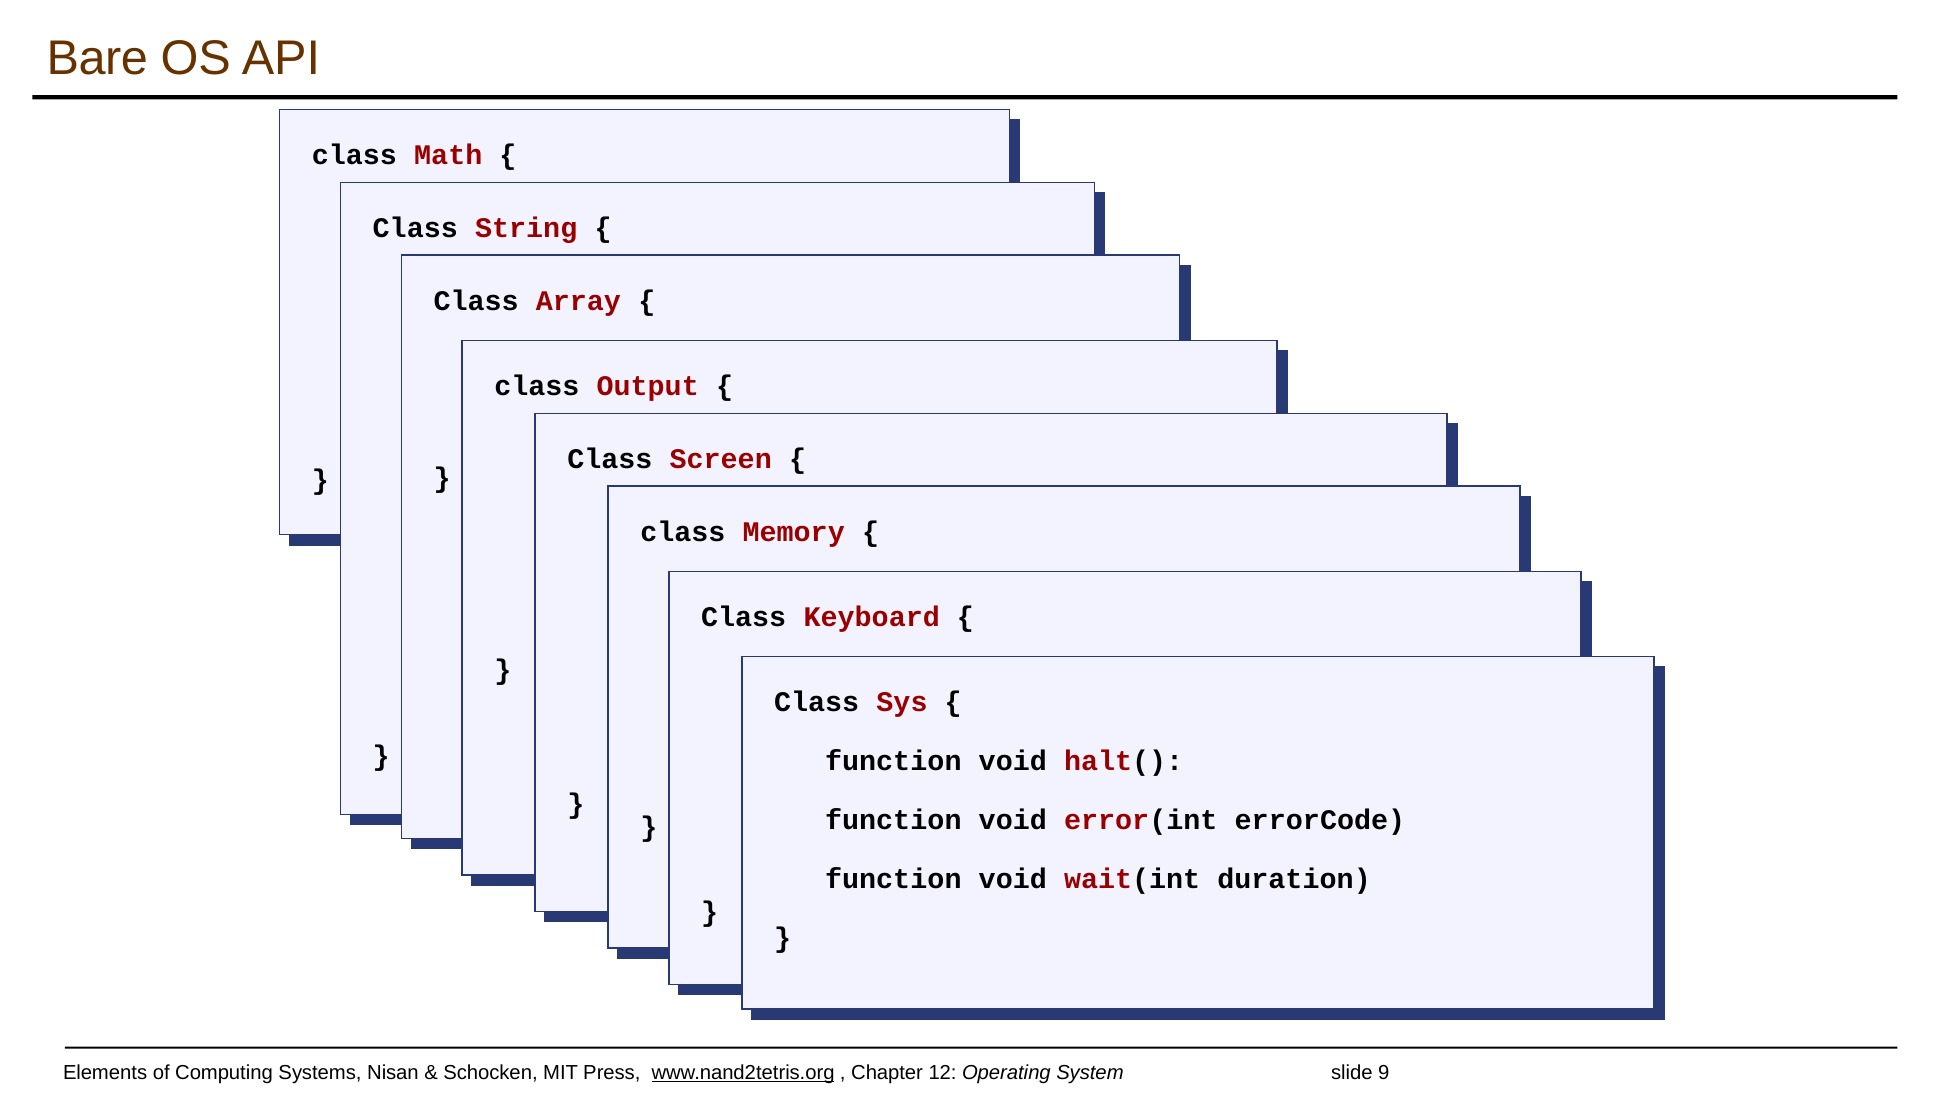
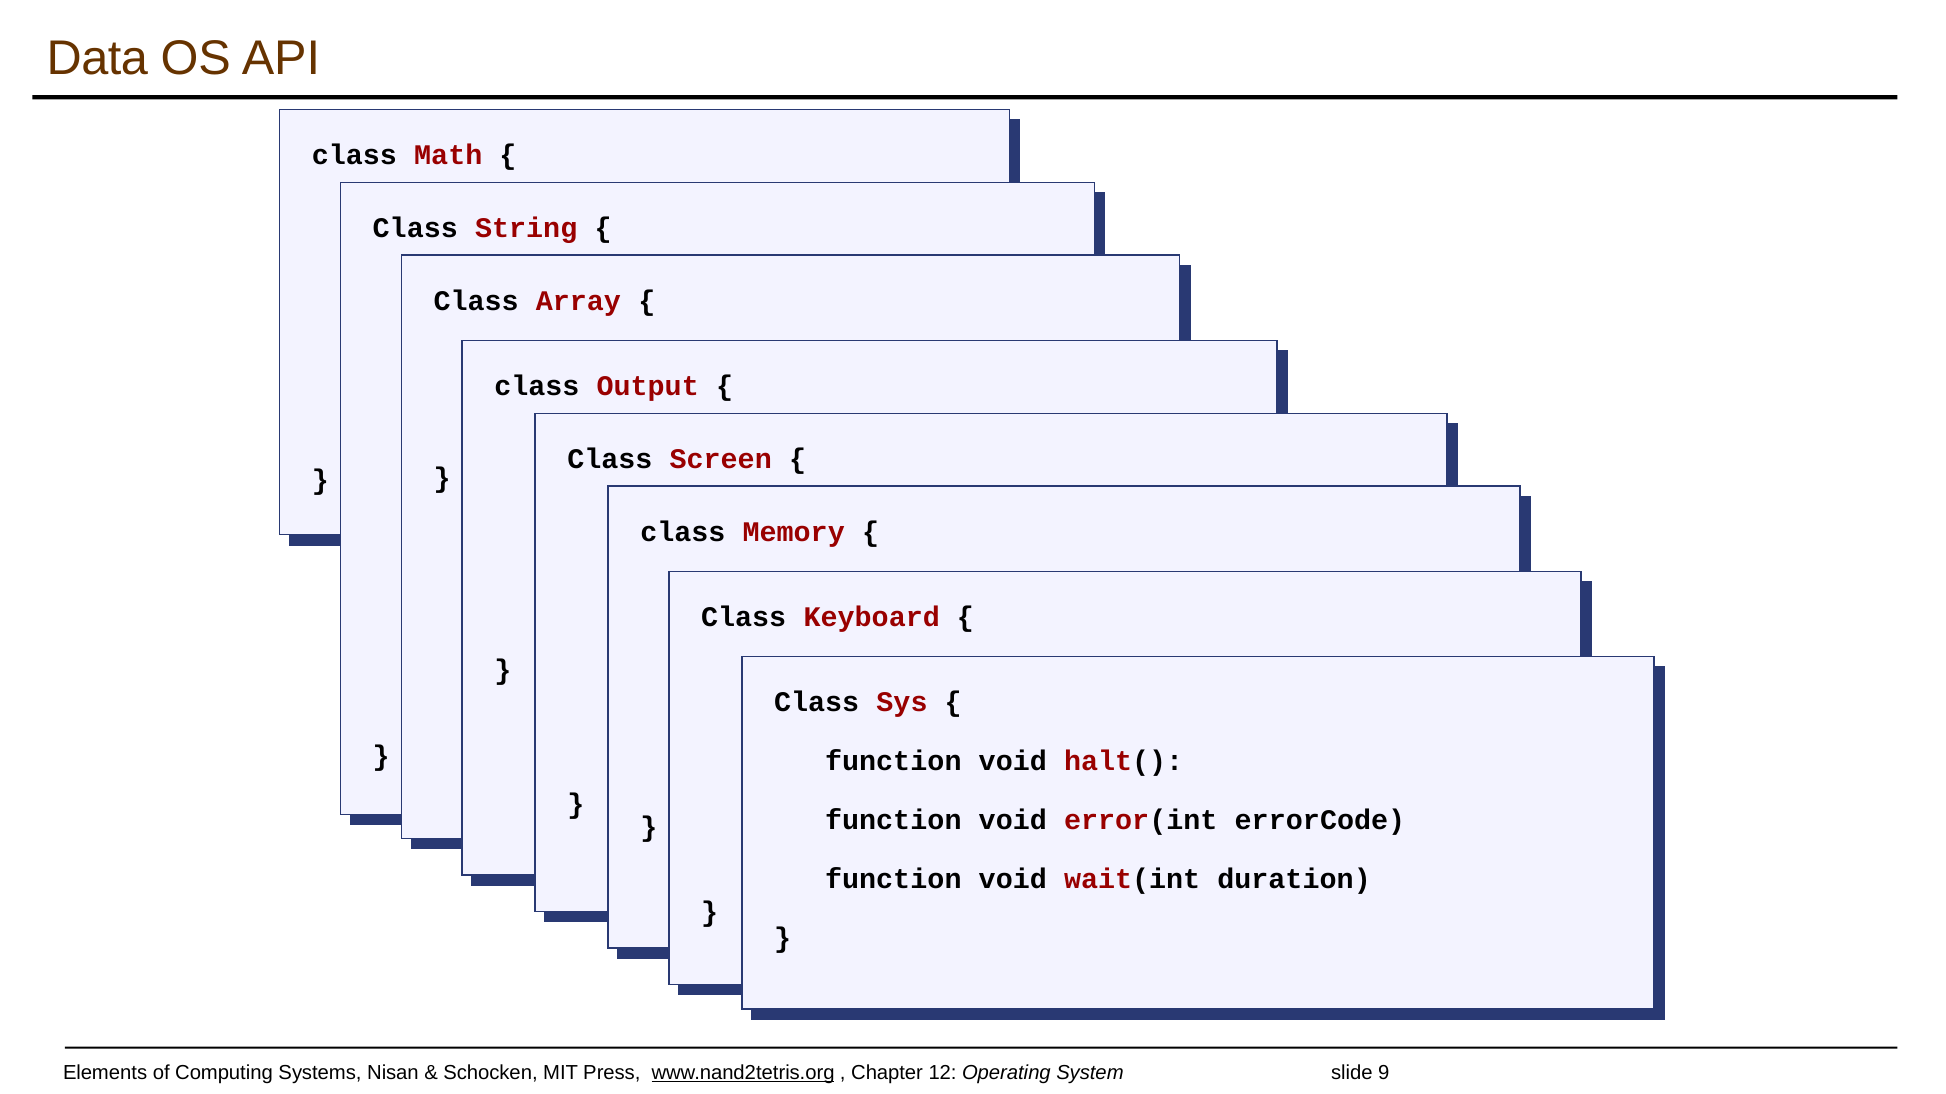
Bare: Bare -> Data
